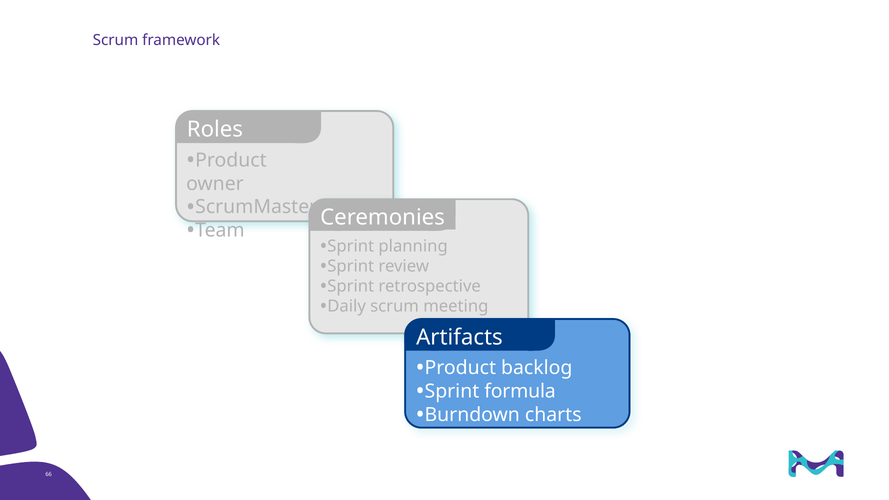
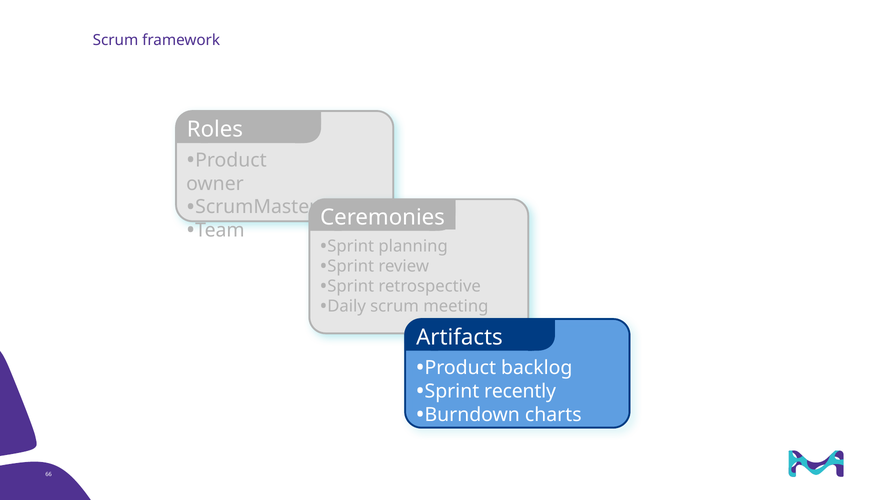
formula: formula -> recently
